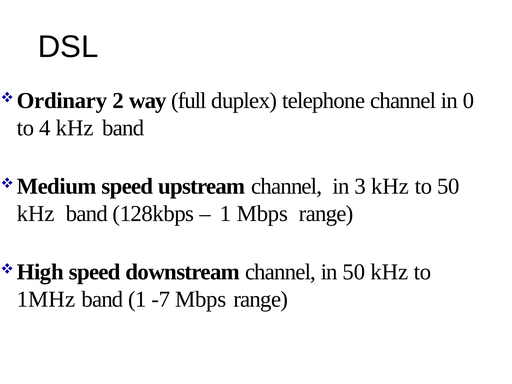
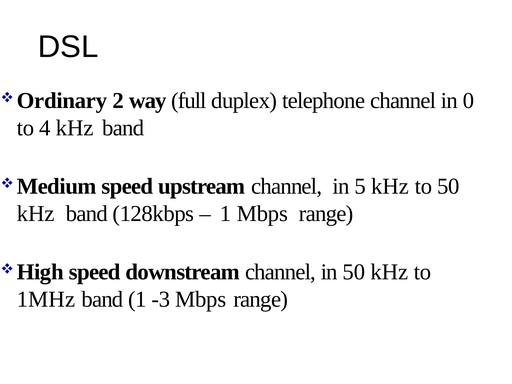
3: 3 -> 5
-7: -7 -> -3
